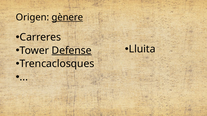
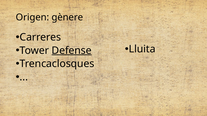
gènere underline: present -> none
